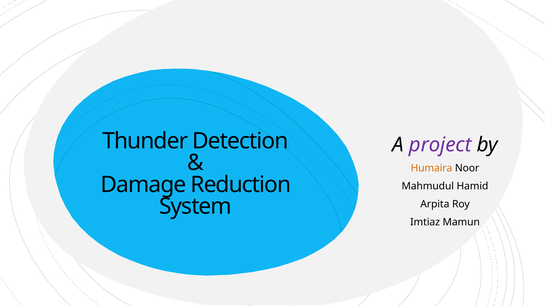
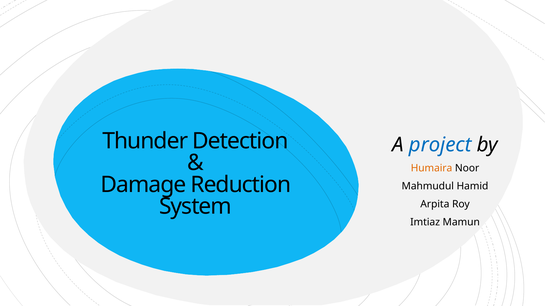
project colour: purple -> blue
